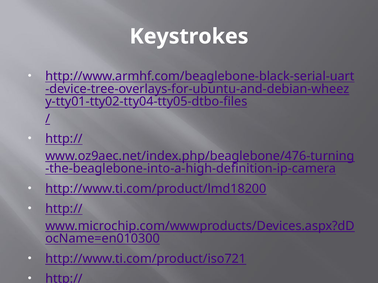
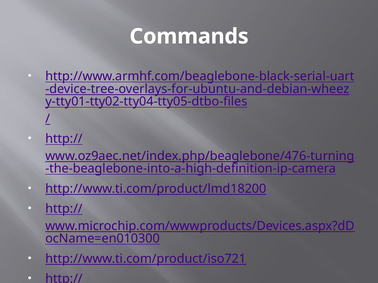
Keystrokes: Keystrokes -> Commands
